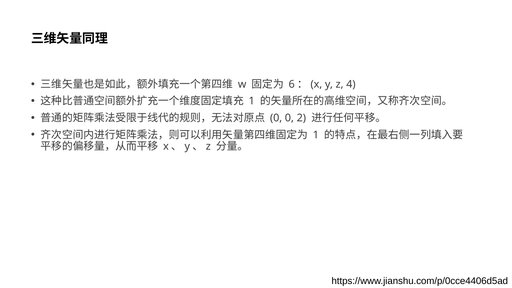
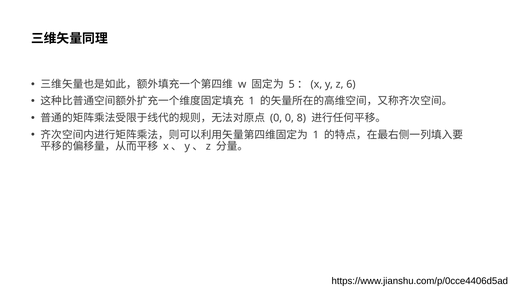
6: 6 -> 5
4: 4 -> 6
2: 2 -> 8
